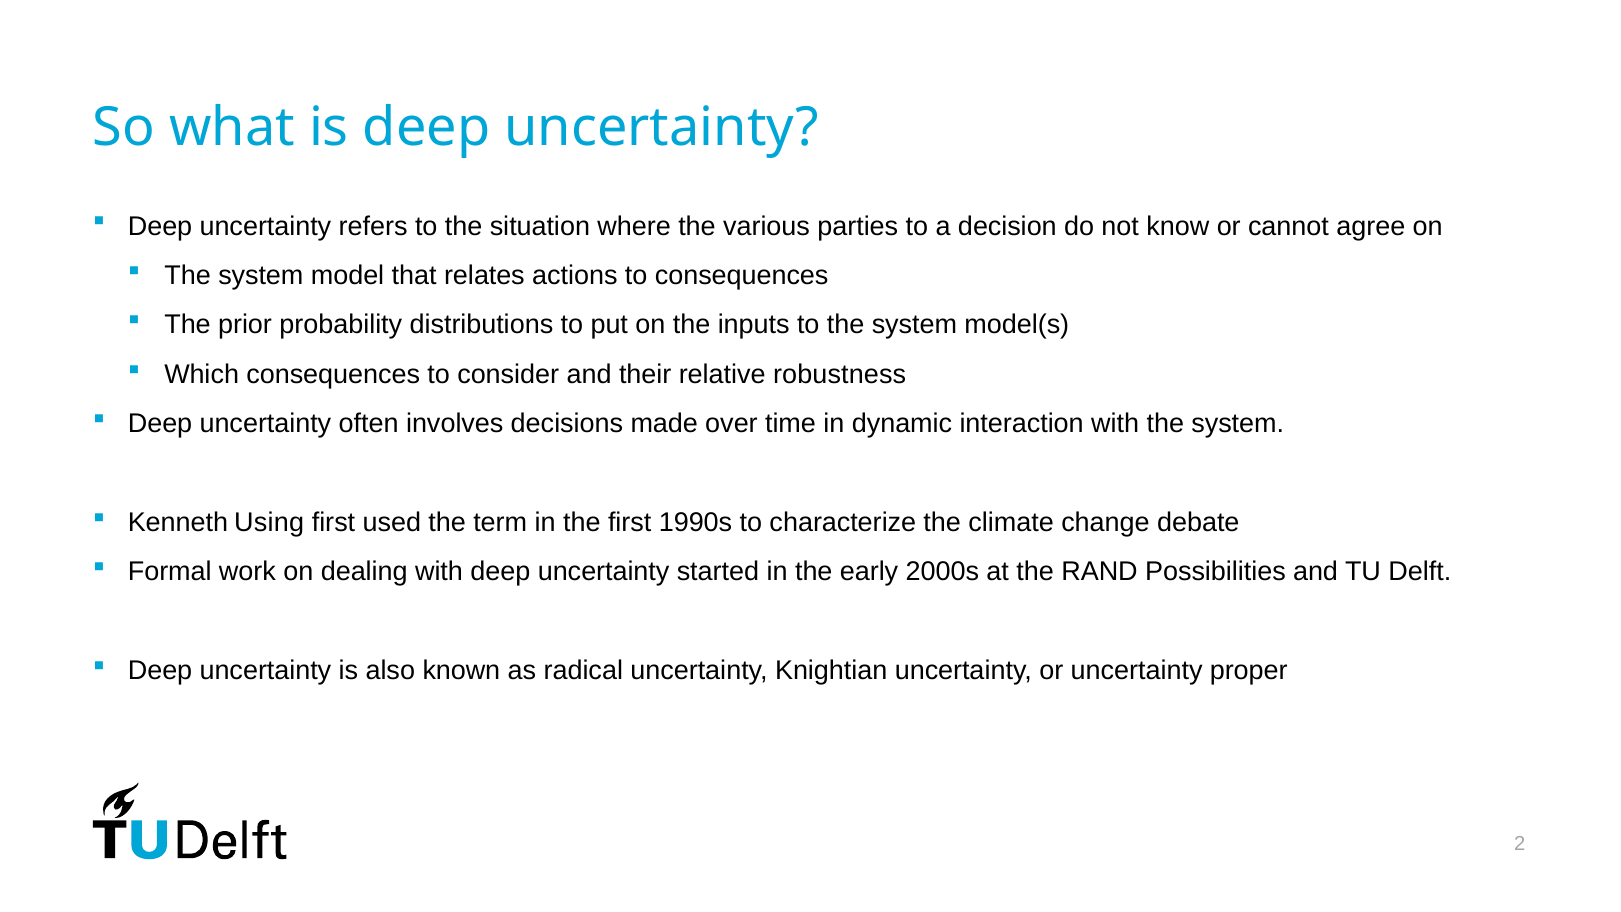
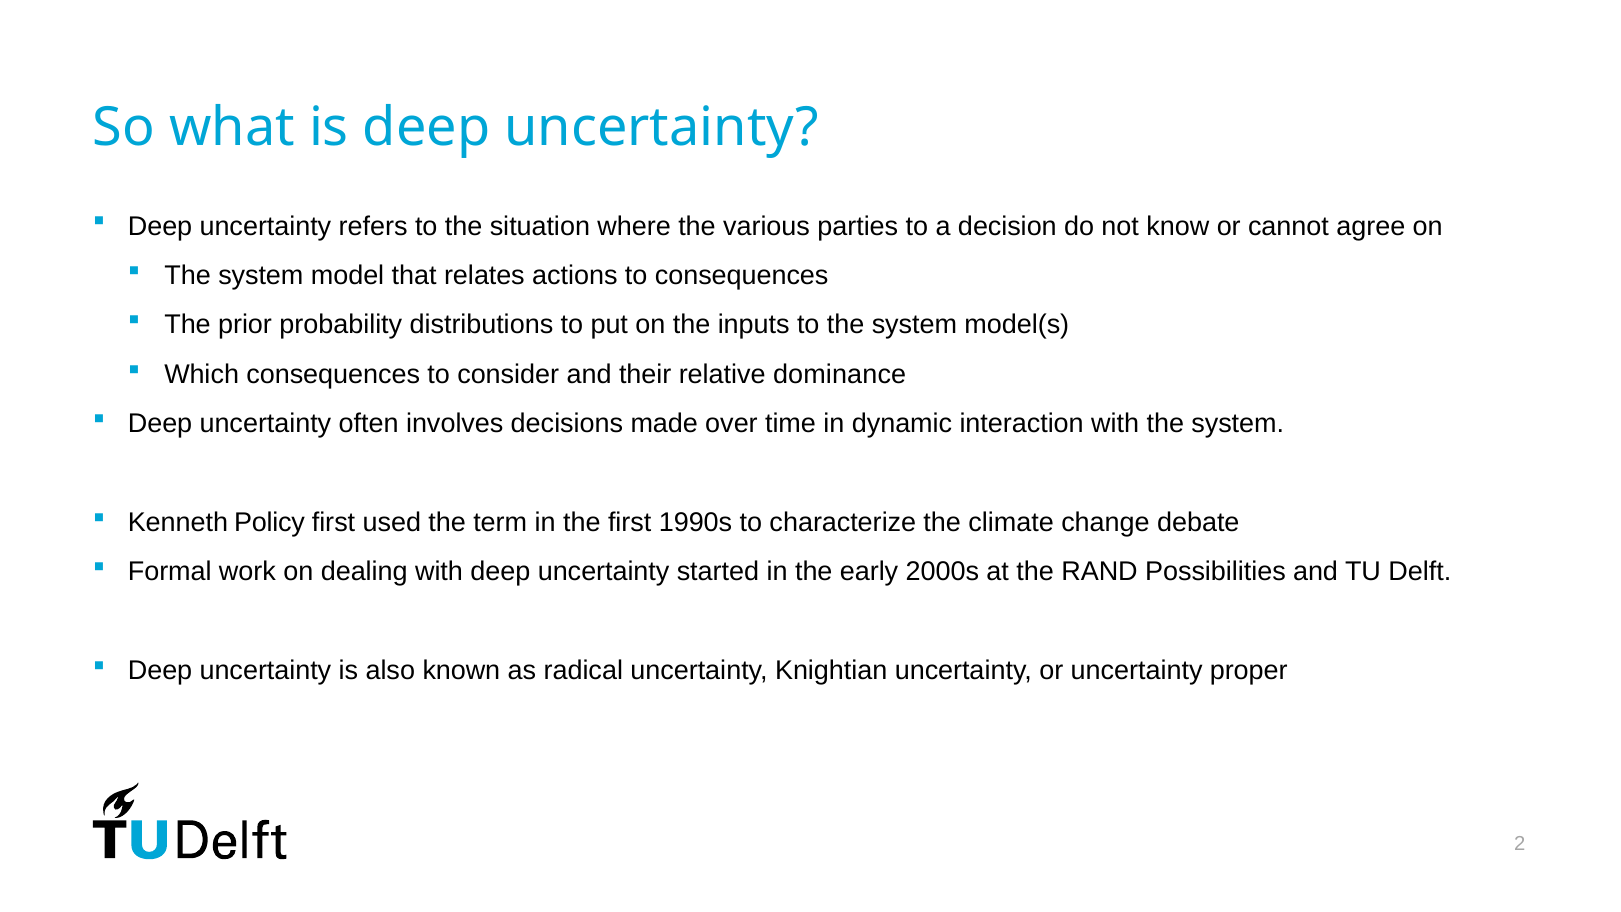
robustness: robustness -> dominance
Using: Using -> Policy
